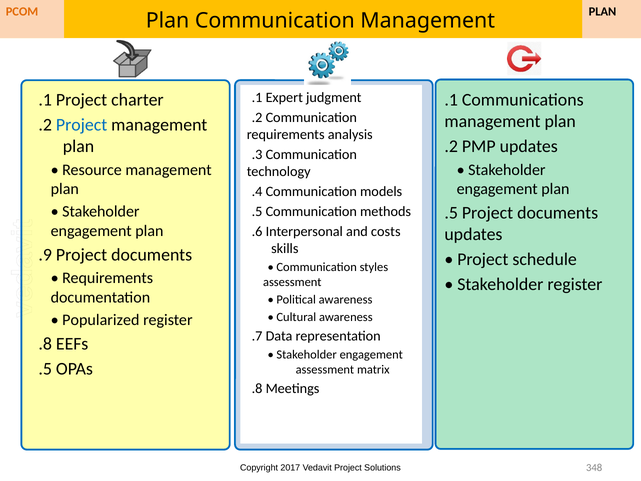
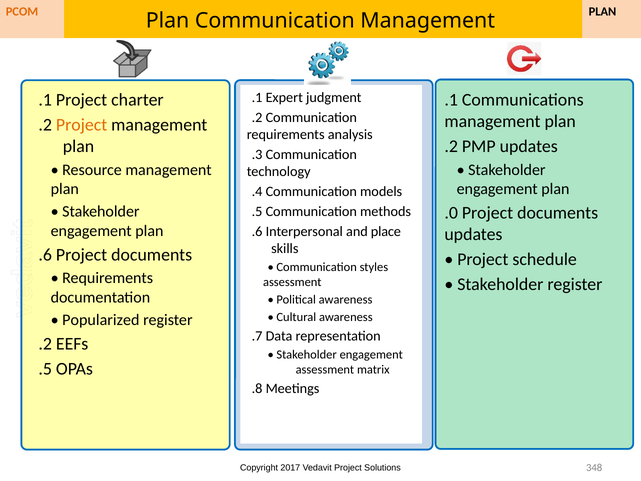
Project at (82, 125) colour: blue -> orange
.5 at (451, 213): .5 -> .0
costs: costs -> place
.9: .9 -> .6
.8 at (45, 344): .8 -> .2
